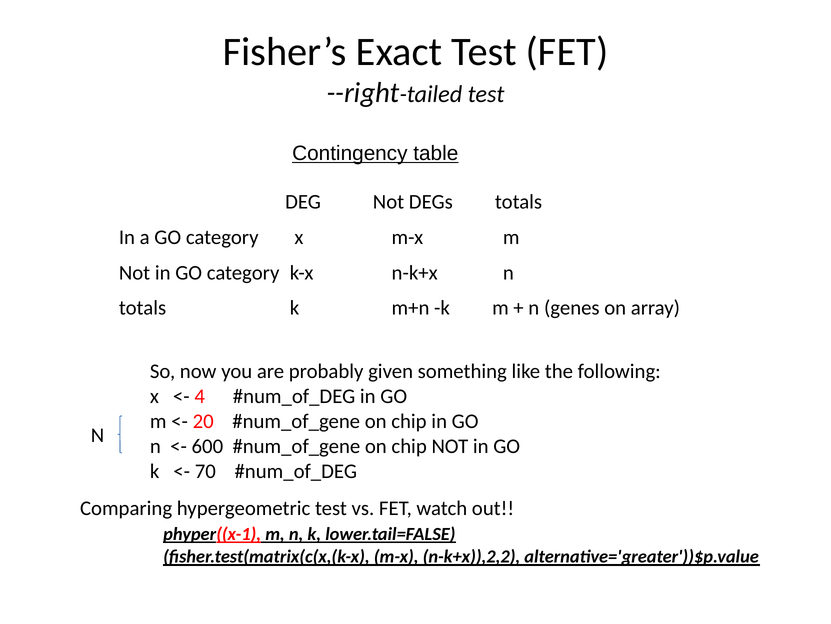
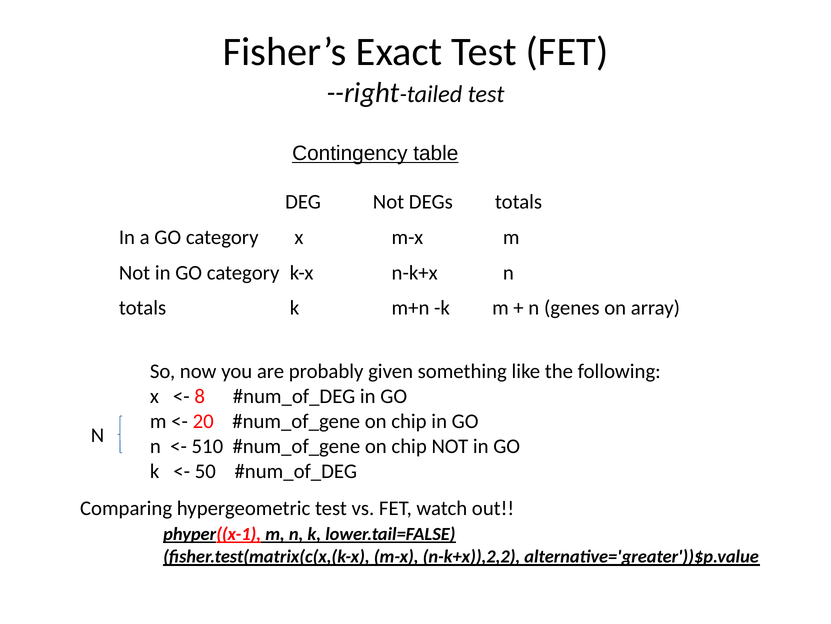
4: 4 -> 8
600: 600 -> 510
70: 70 -> 50
